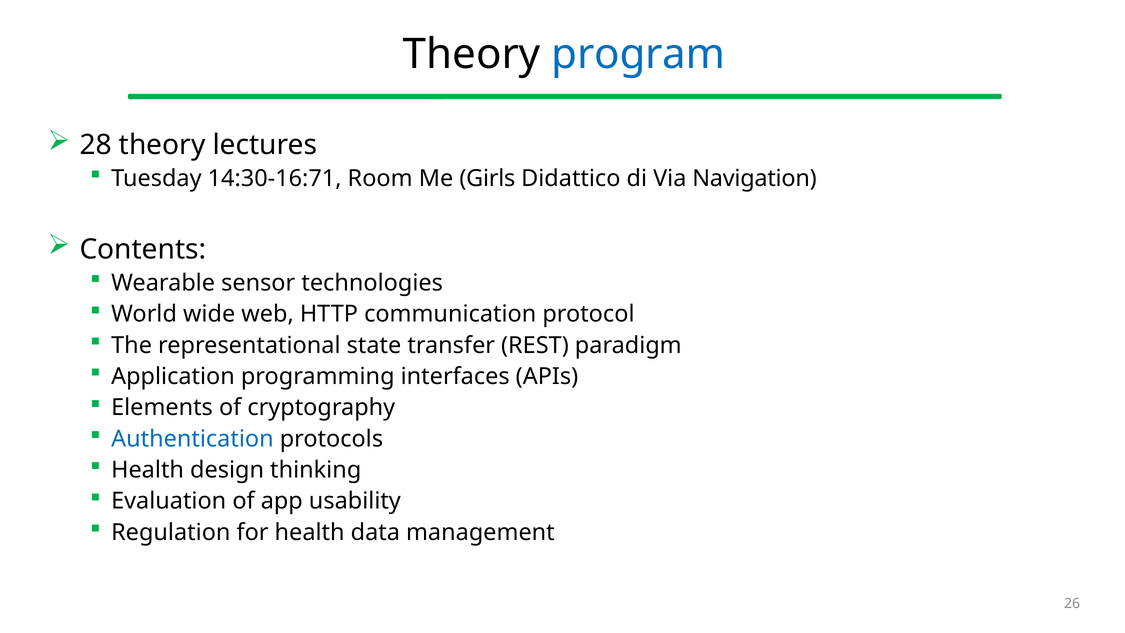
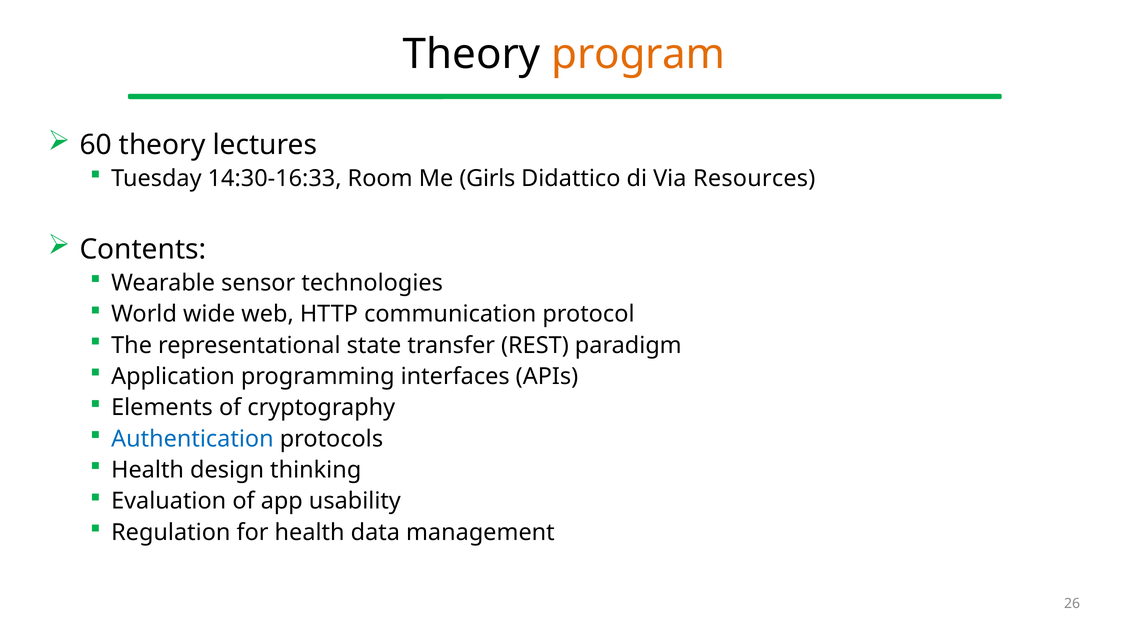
program colour: blue -> orange
28: 28 -> 60
14:30-16:71: 14:30-16:71 -> 14:30-16:33
Navigation: Navigation -> Resources
